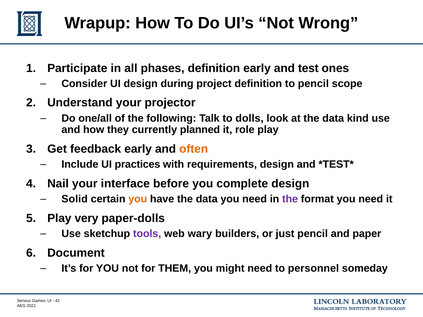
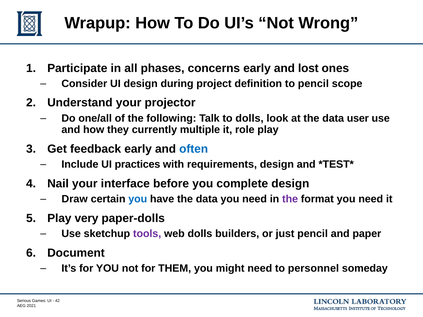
phases definition: definition -> concerns
test: test -> lost
kind: kind -> user
planned: planned -> multiple
often colour: orange -> blue
Solid: Solid -> Draw
you at (138, 199) colour: orange -> blue
web wary: wary -> dolls
